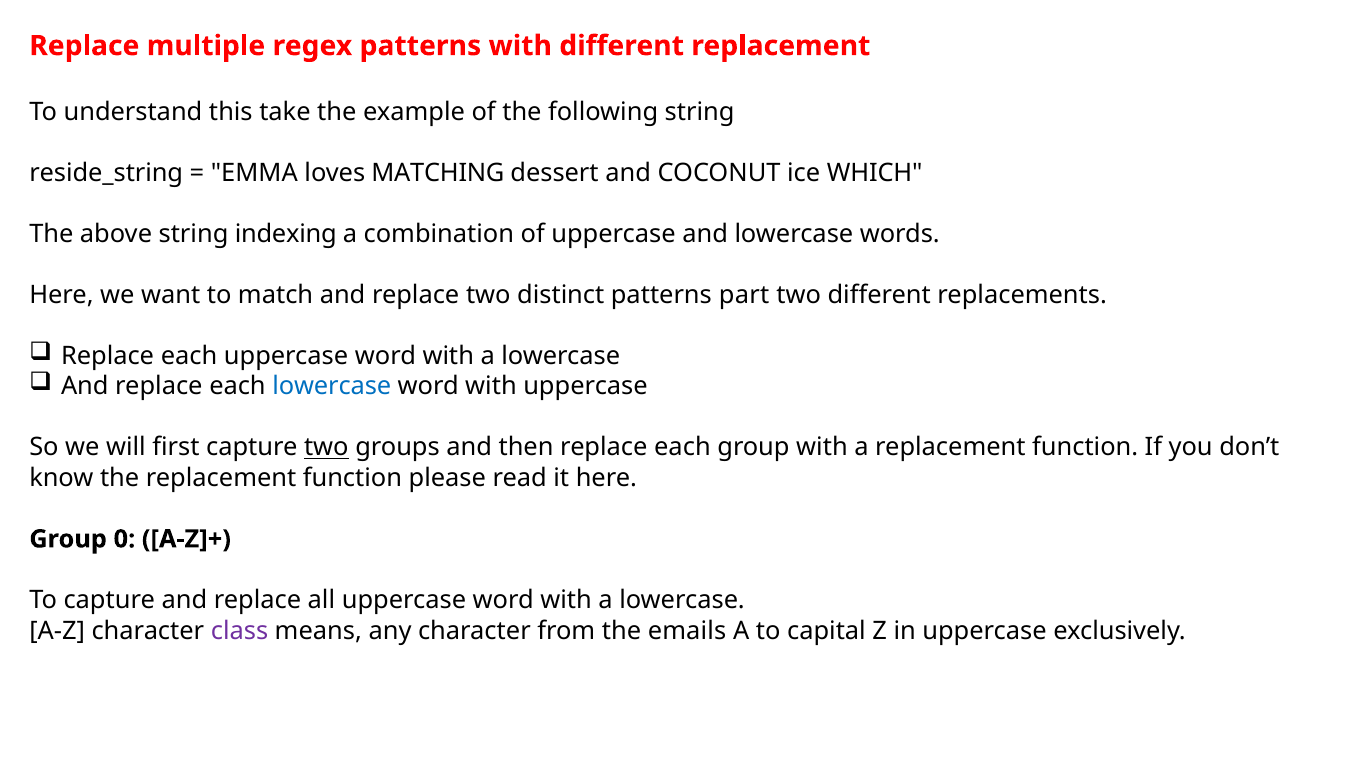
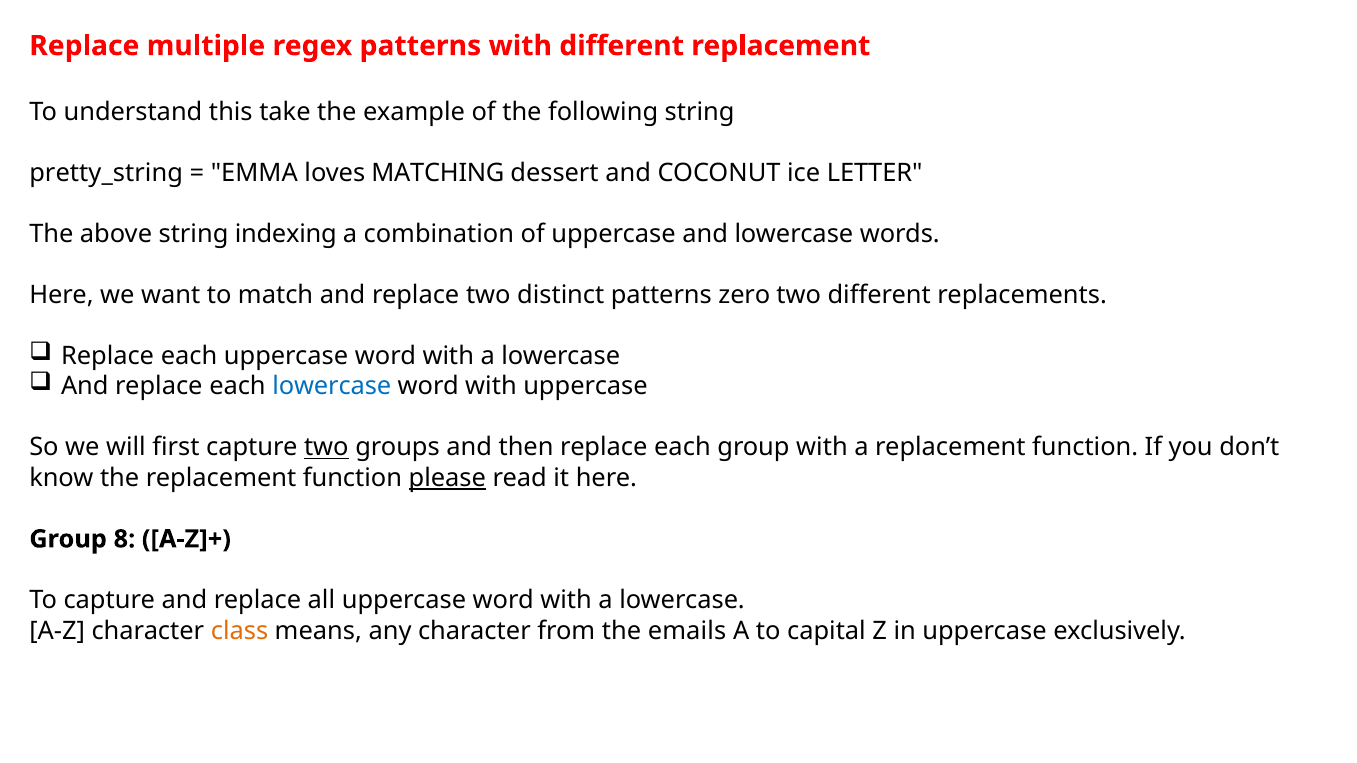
reside_string: reside_string -> pretty_string
WHICH: WHICH -> LETTER
part: part -> zero
please underline: none -> present
0: 0 -> 8
class colour: purple -> orange
